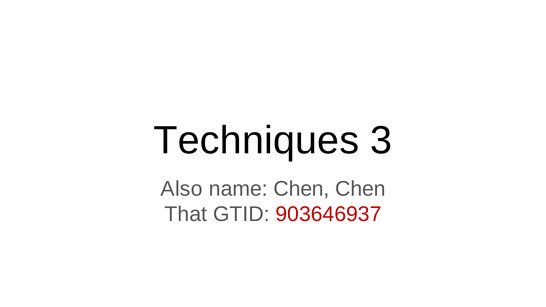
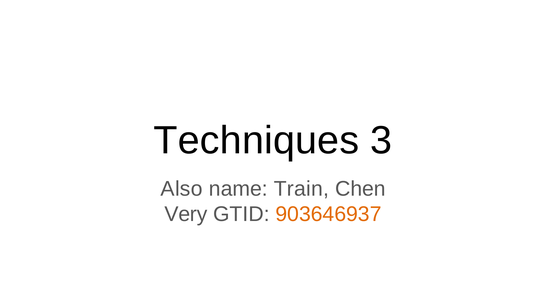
name Chen: Chen -> Train
That: That -> Very
903646937 colour: red -> orange
